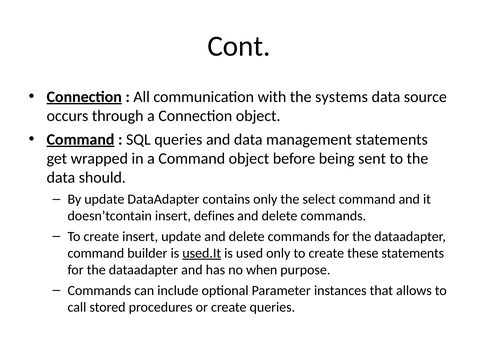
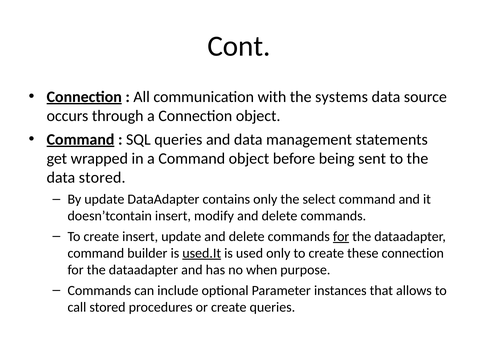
data should: should -> stored
defines: defines -> modify
for at (341, 236) underline: none -> present
these statements: statements -> connection
